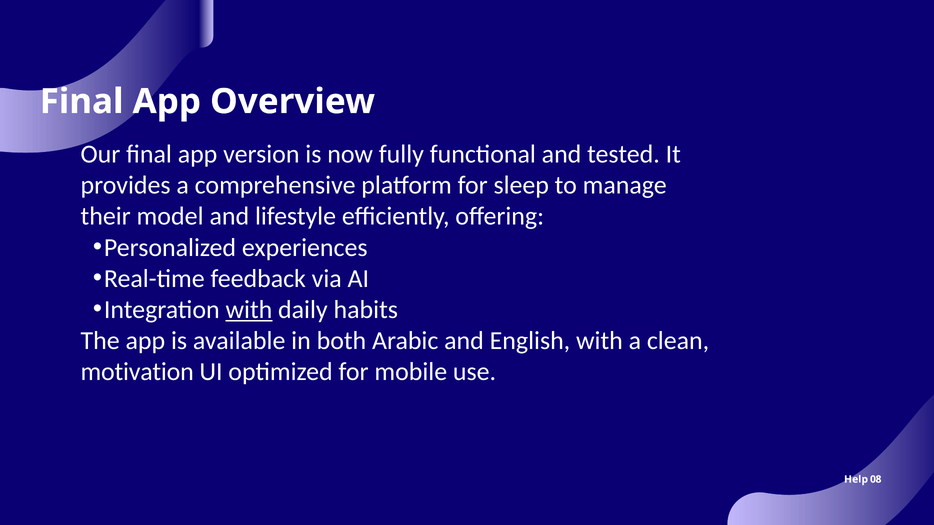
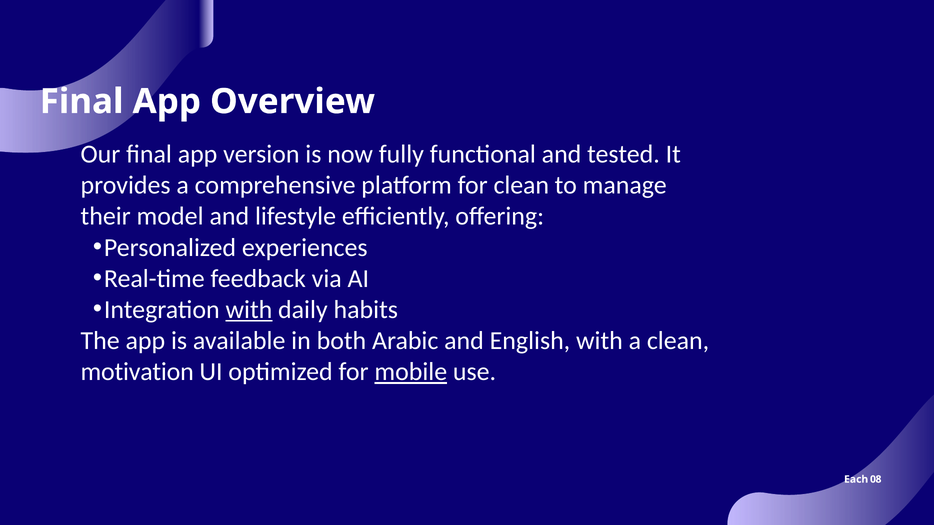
for sleep: sleep -> clean
mobile underline: none -> present
Help: Help -> Each
